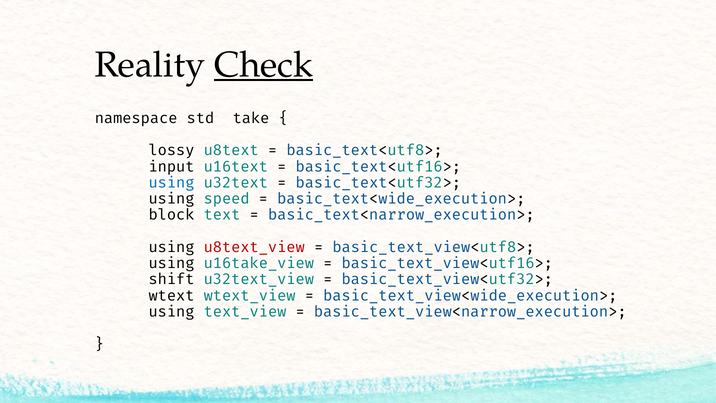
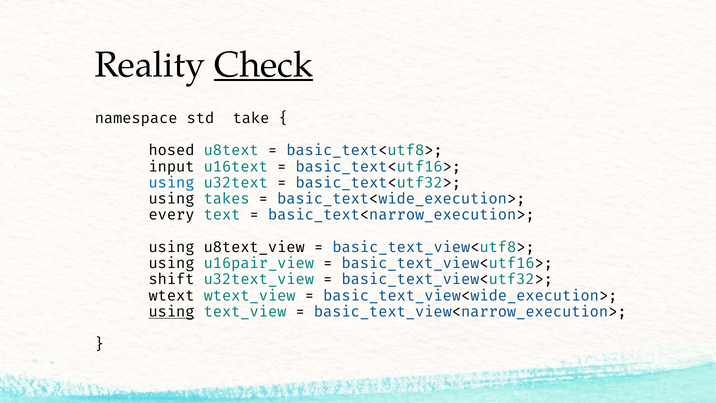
lossy: lossy -> hosed
speed: speed -> takes
block: block -> every
u8text_view colour: red -> black
u16take_view: u16take_view -> u16pair_view
using at (171, 312) underline: none -> present
